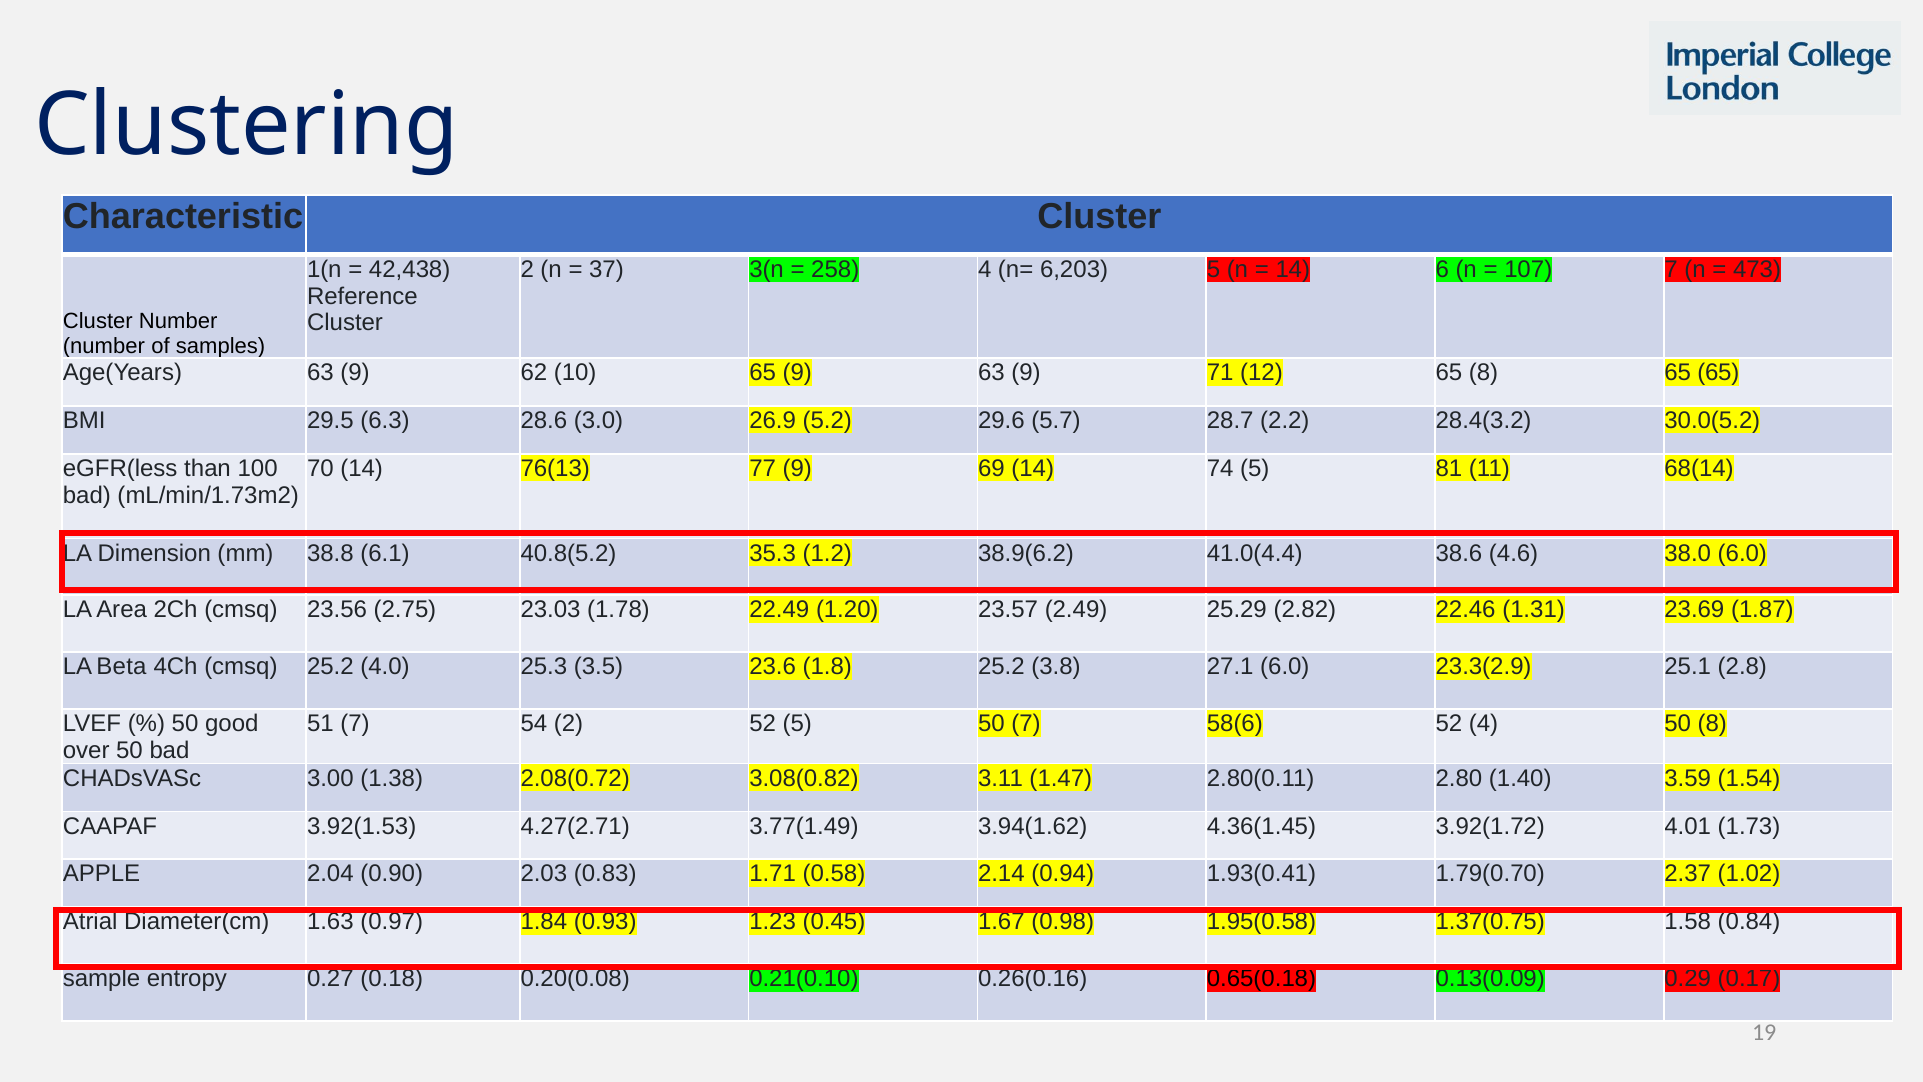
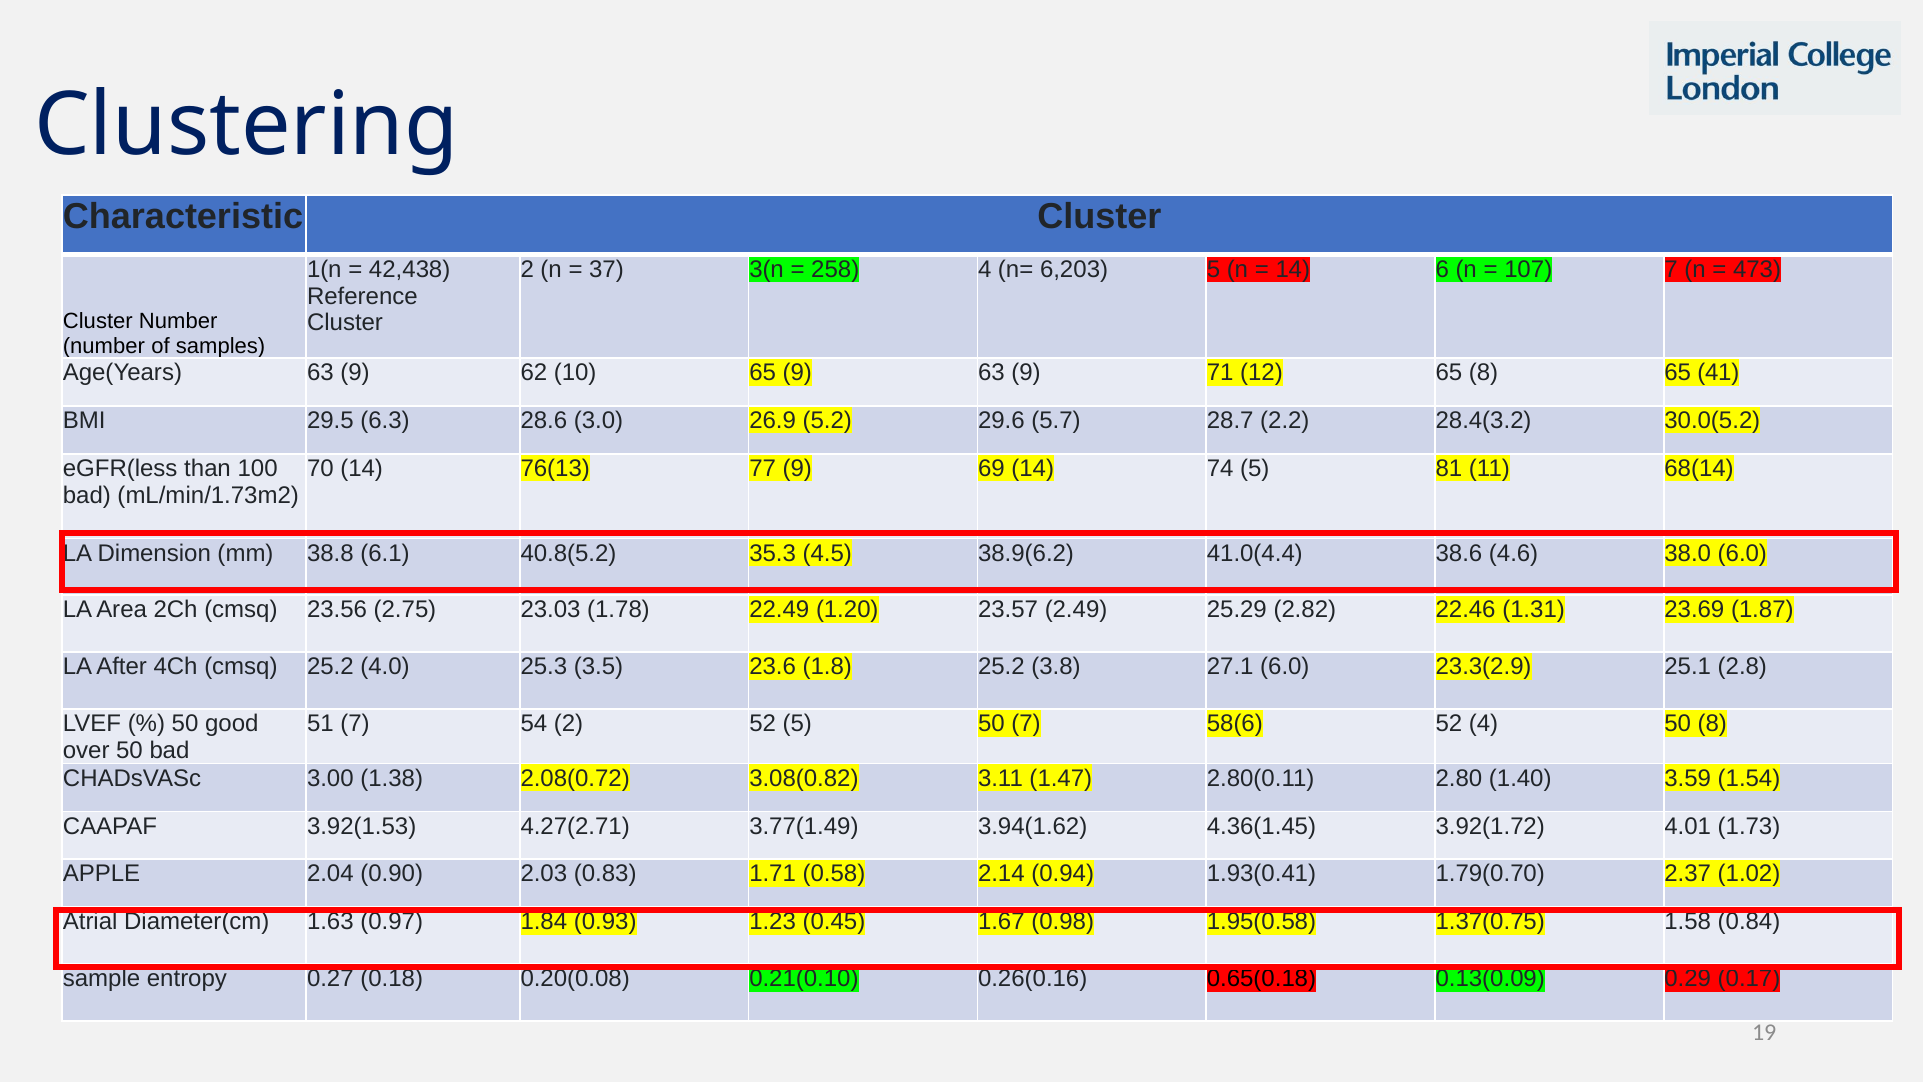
65 65: 65 -> 41
1.2: 1.2 -> 4.5
Beta: Beta -> After
